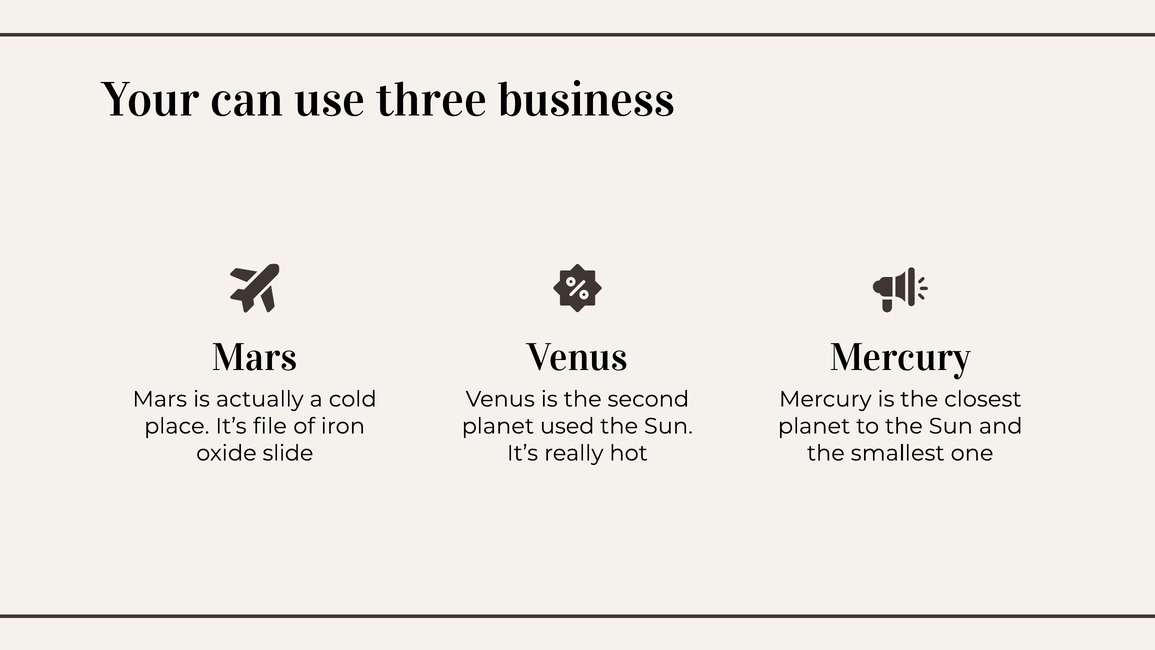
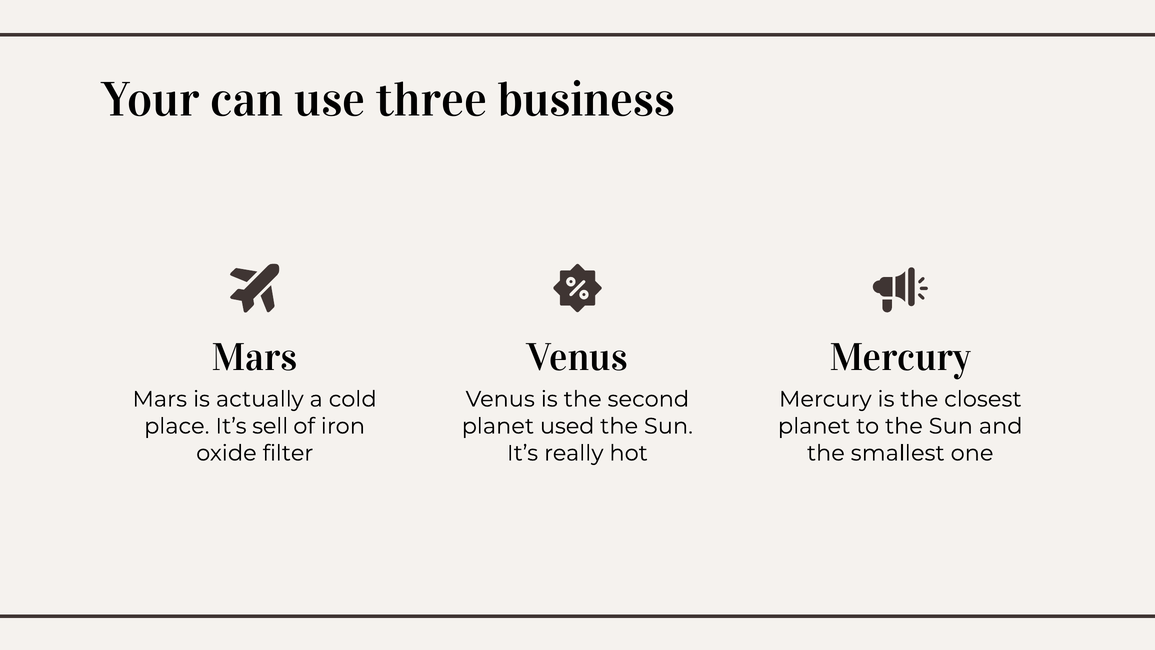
file: file -> sell
slide: slide -> filter
